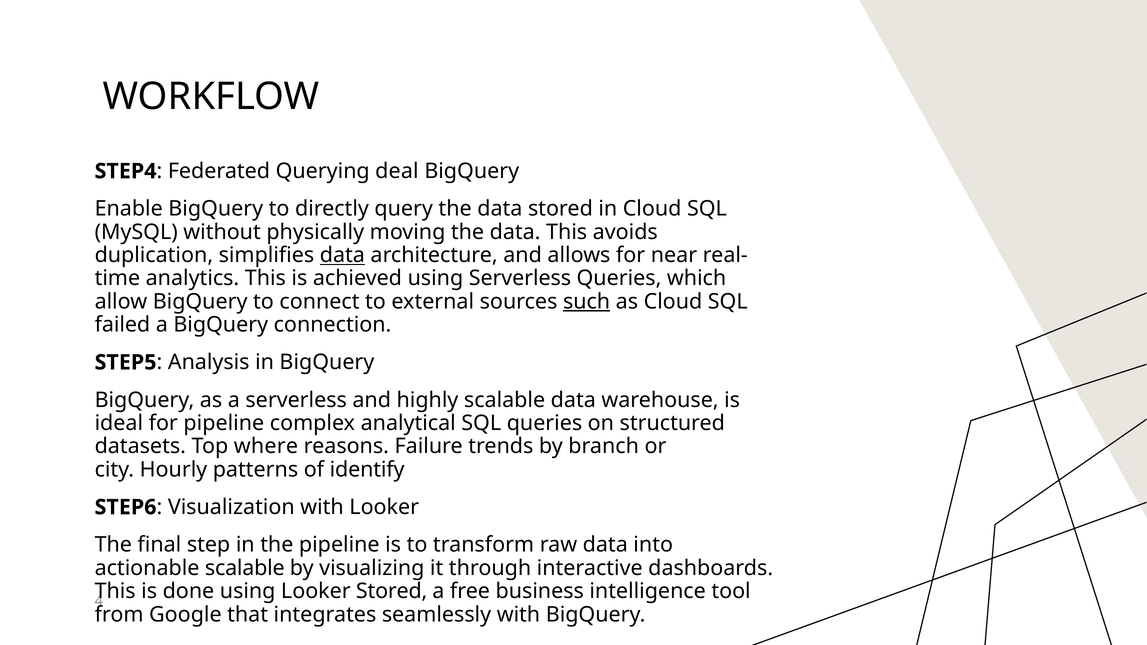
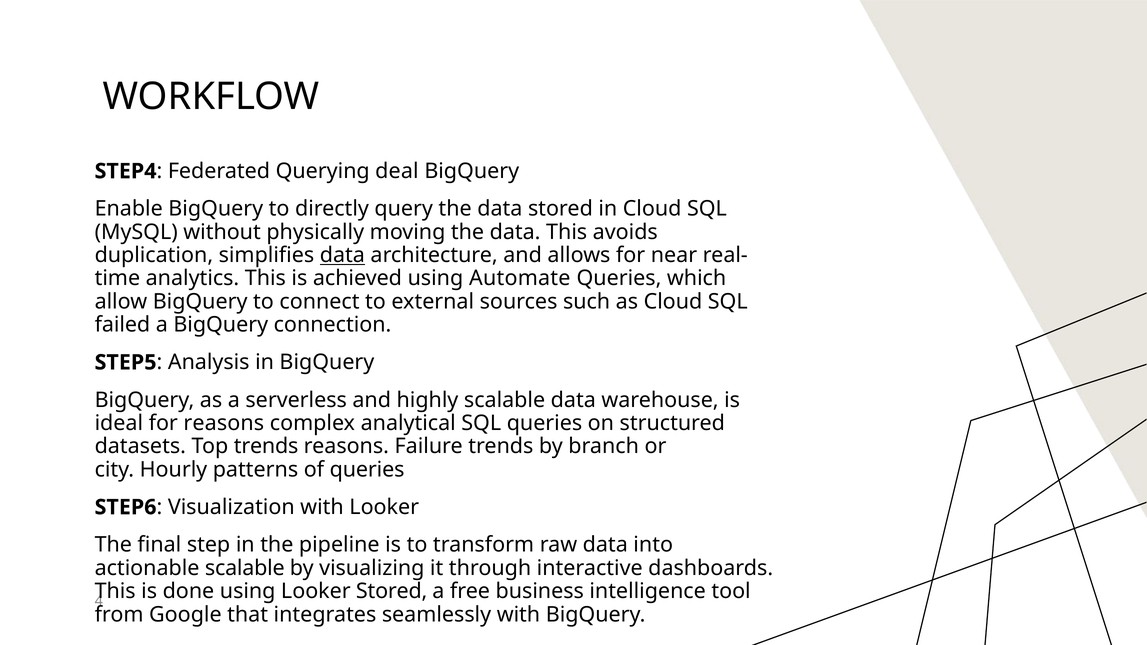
using Serverless: Serverless -> Automate
such underline: present -> none
for pipeline: pipeline -> reasons
Top where: where -> trends
of identify: identify -> queries
